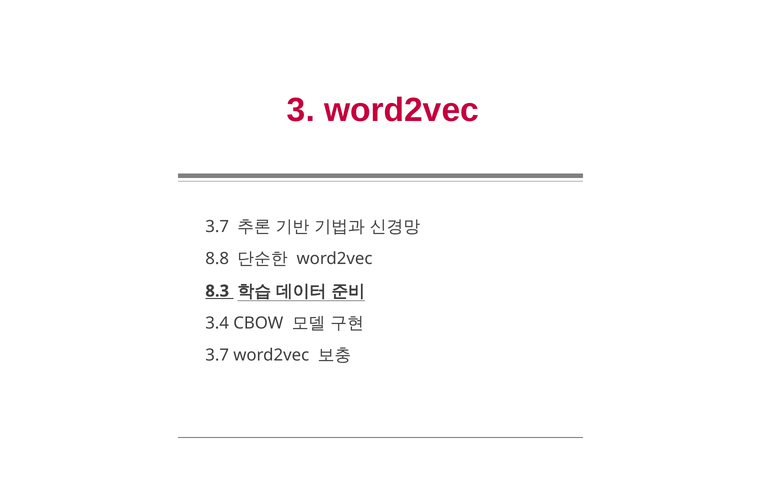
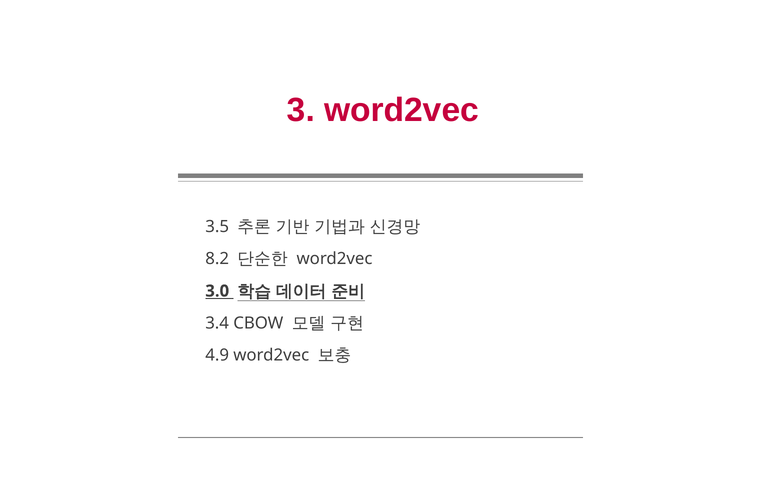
3.7 at (217, 227): 3.7 -> 3.5
8.8: 8.8 -> 8.2
8.3: 8.3 -> 3.0
3.7 at (217, 355): 3.7 -> 4.9
